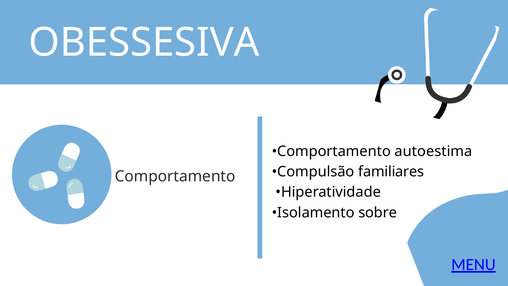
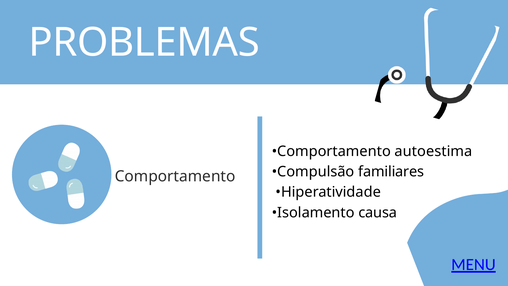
OBESSESIVA: OBESSESIVA -> PROBLEMAS
sobre: sobre -> causa
